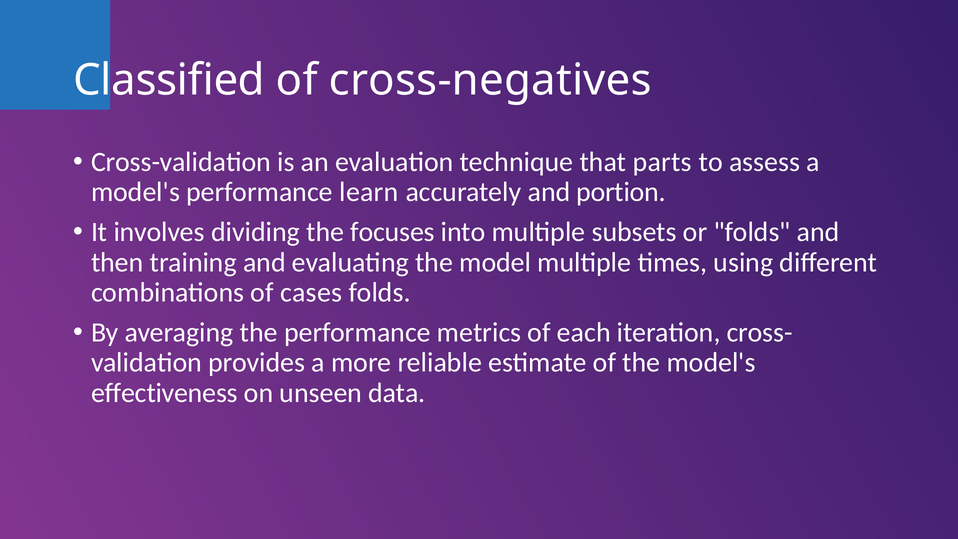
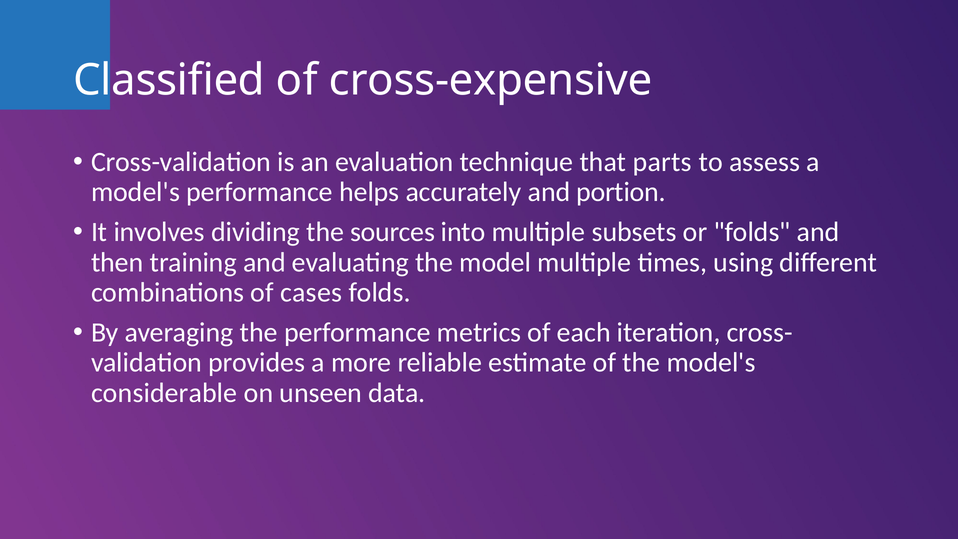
cross-negatives: cross-negatives -> cross-expensive
learn: learn -> helps
focuses: focuses -> sources
effectiveness: effectiveness -> considerable
